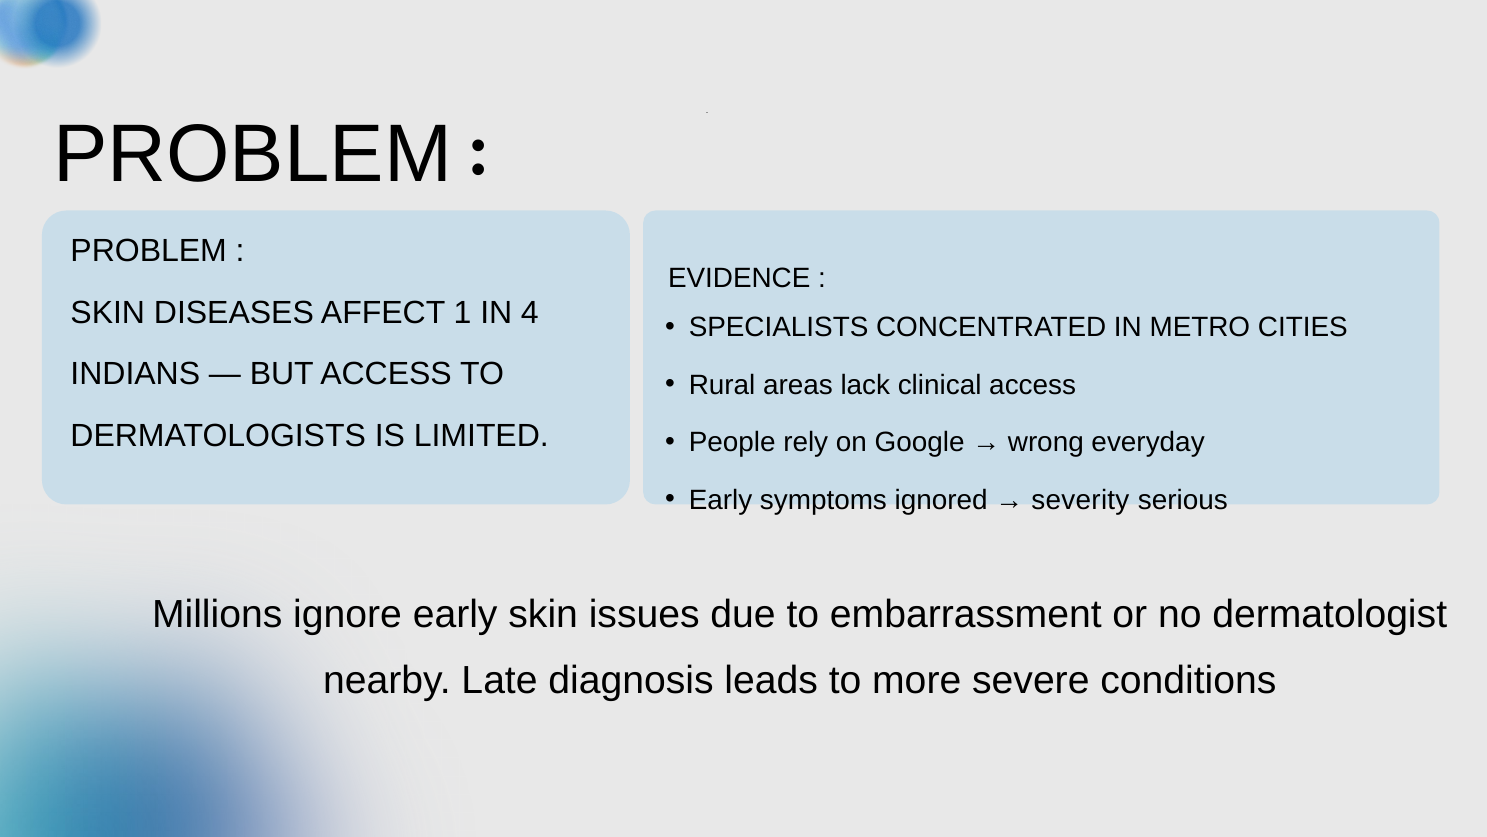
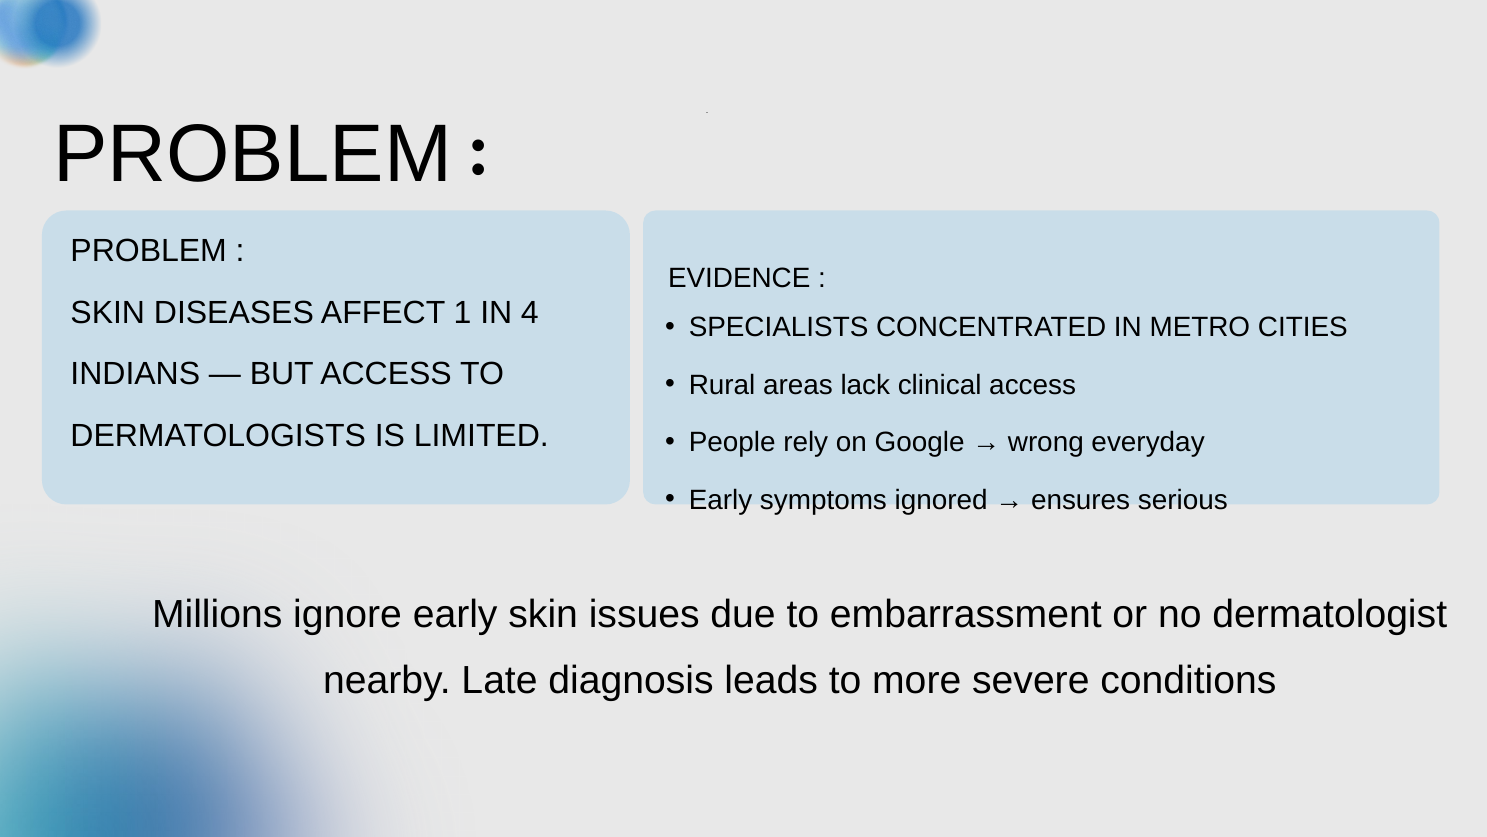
severity: severity -> ensures
